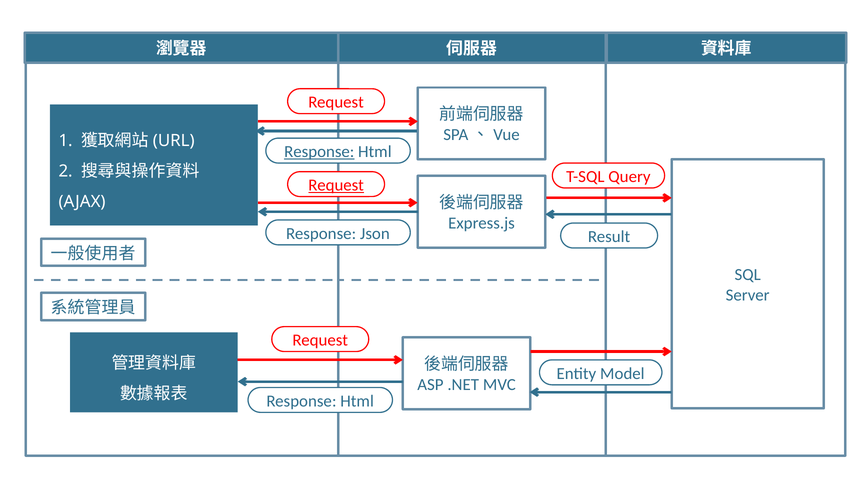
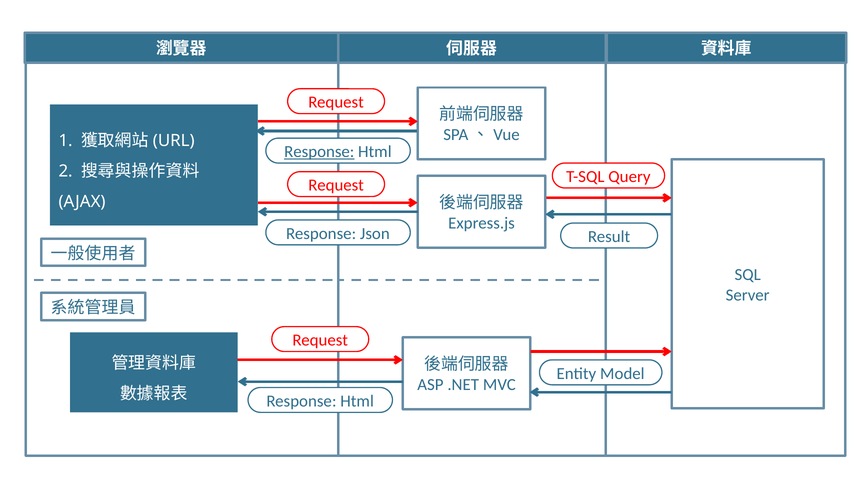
Request at (336, 185) underline: present -> none
